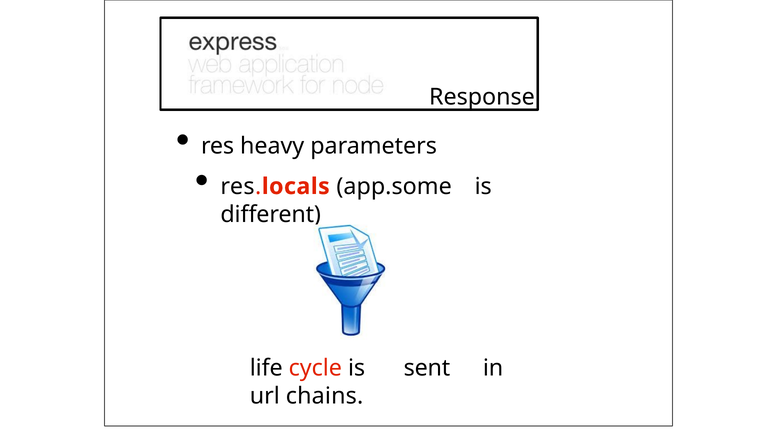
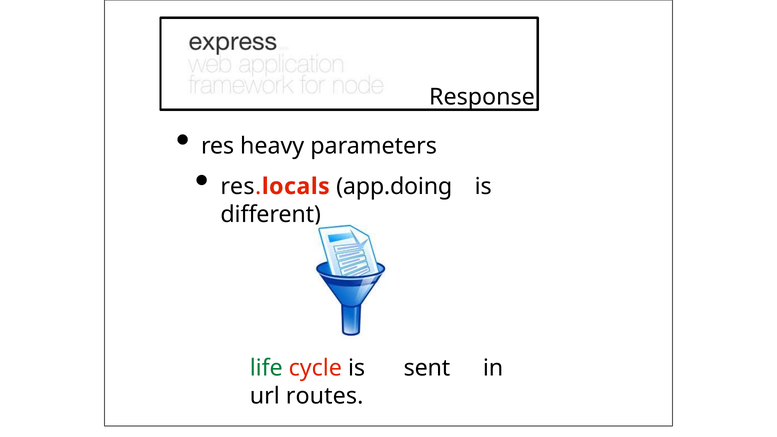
app.some: app.some -> app.doing
life colour: black -> green
chains: chains -> routes
